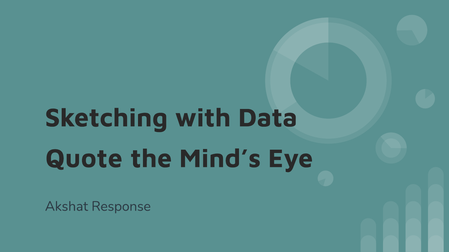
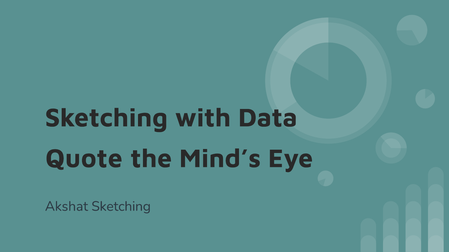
Akshat Response: Response -> Sketching
